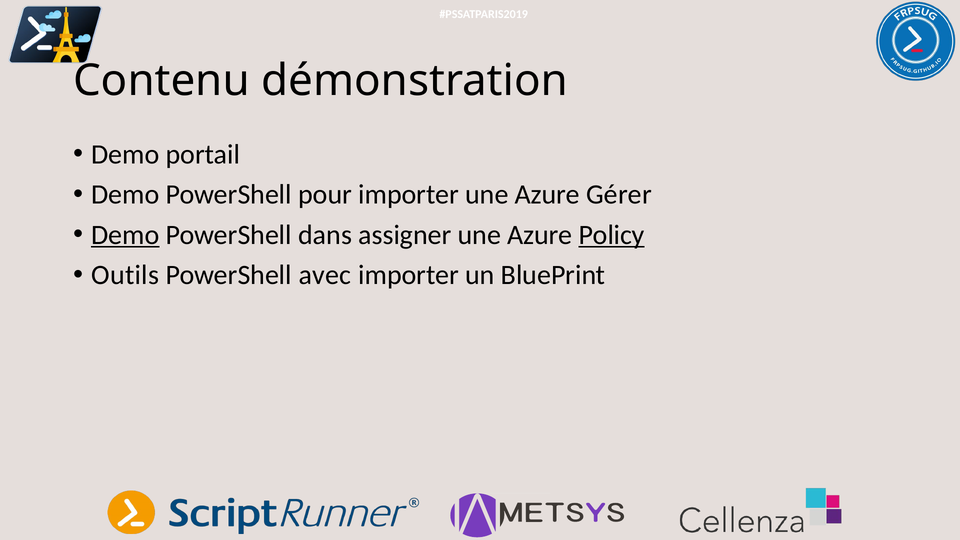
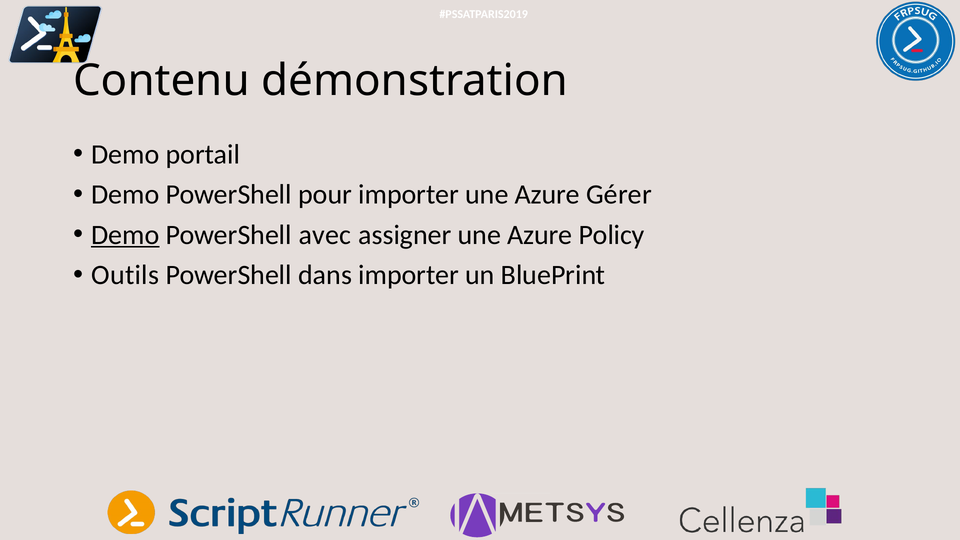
dans: dans -> avec
Policy underline: present -> none
avec: avec -> dans
